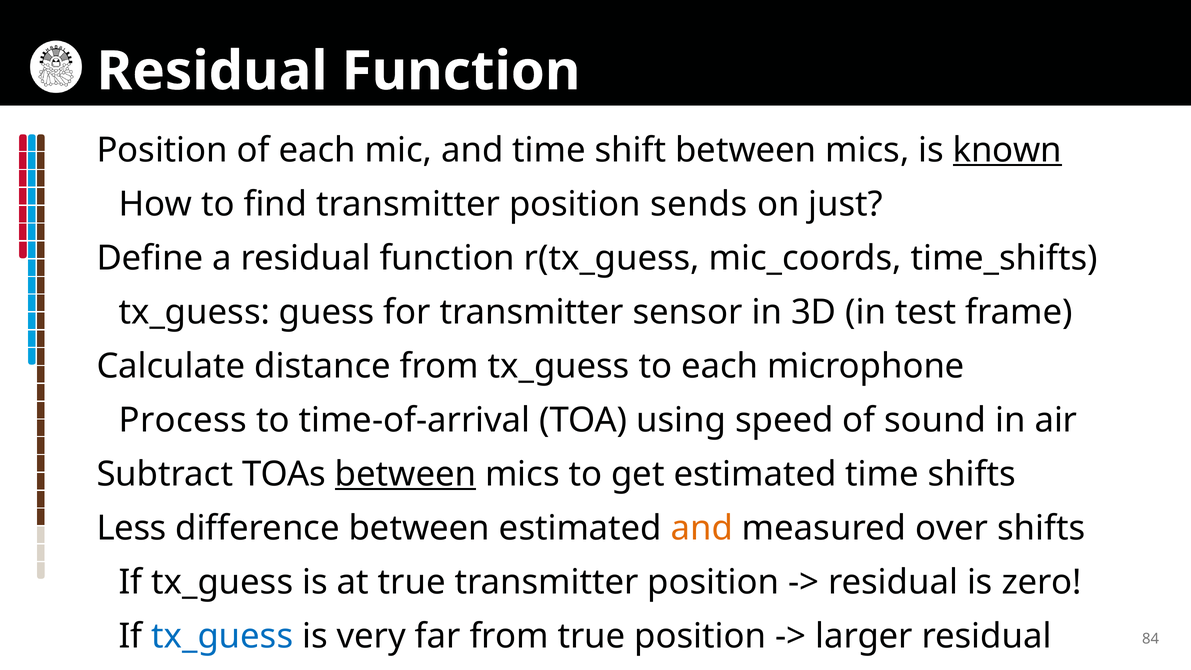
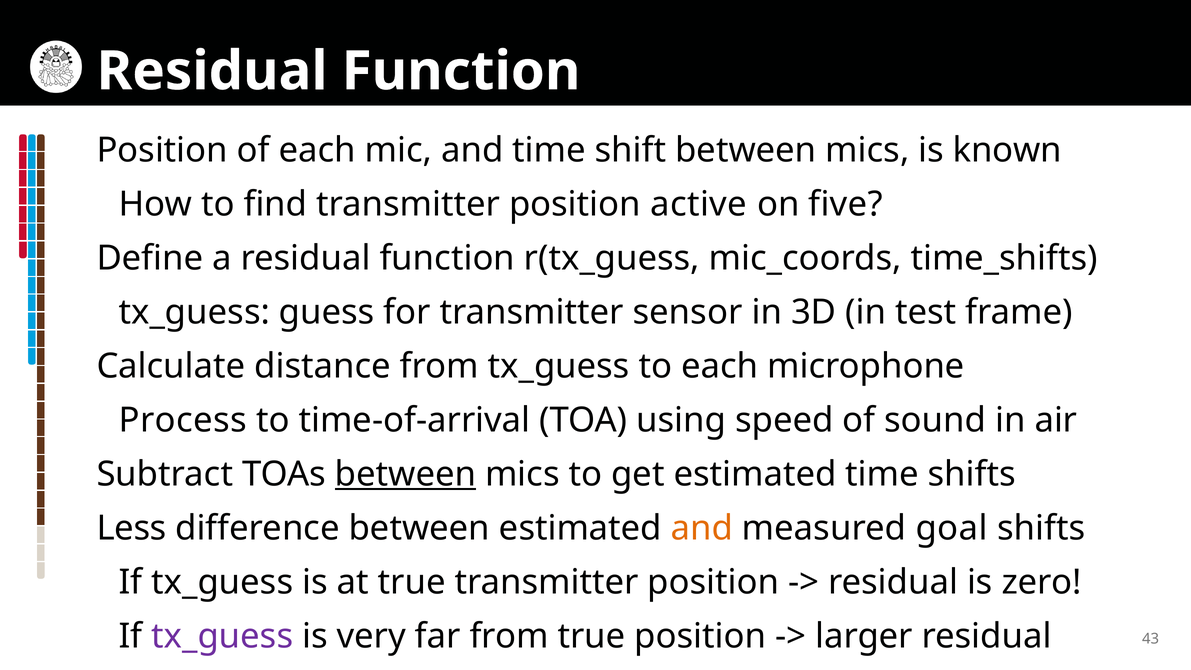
known underline: present -> none
sends: sends -> active
just: just -> five
over: over -> goal
tx_guess at (222, 636) colour: blue -> purple
84: 84 -> 43
